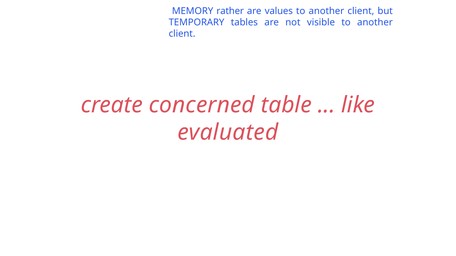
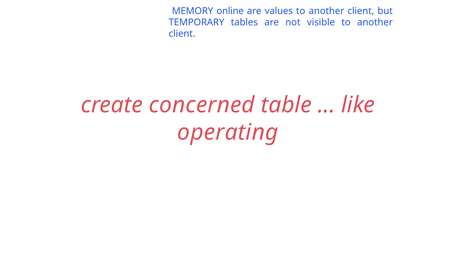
rather: rather -> online
evaluated: evaluated -> operating
